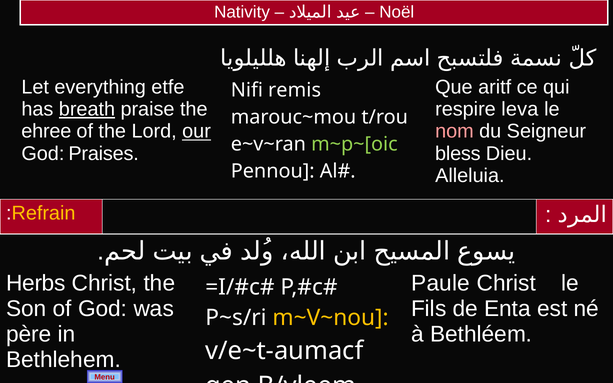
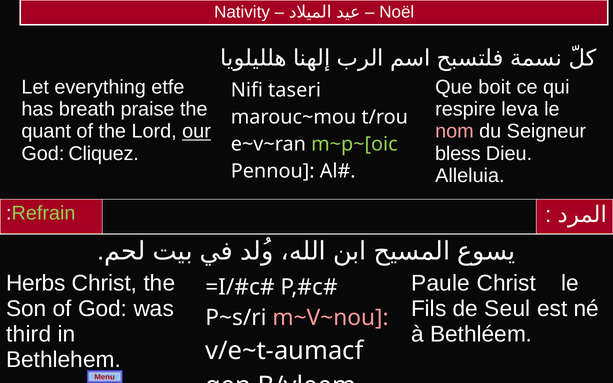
aritf: aritf -> boit
remis: remis -> taseri
breath underline: present -> none
ehree: ehree -> quant
Praises: Praises -> Cliquez
Refrain colour: yellow -> light green
Enta: Enta -> Seul
m~V~nou colour: yellow -> pink
père: père -> third
